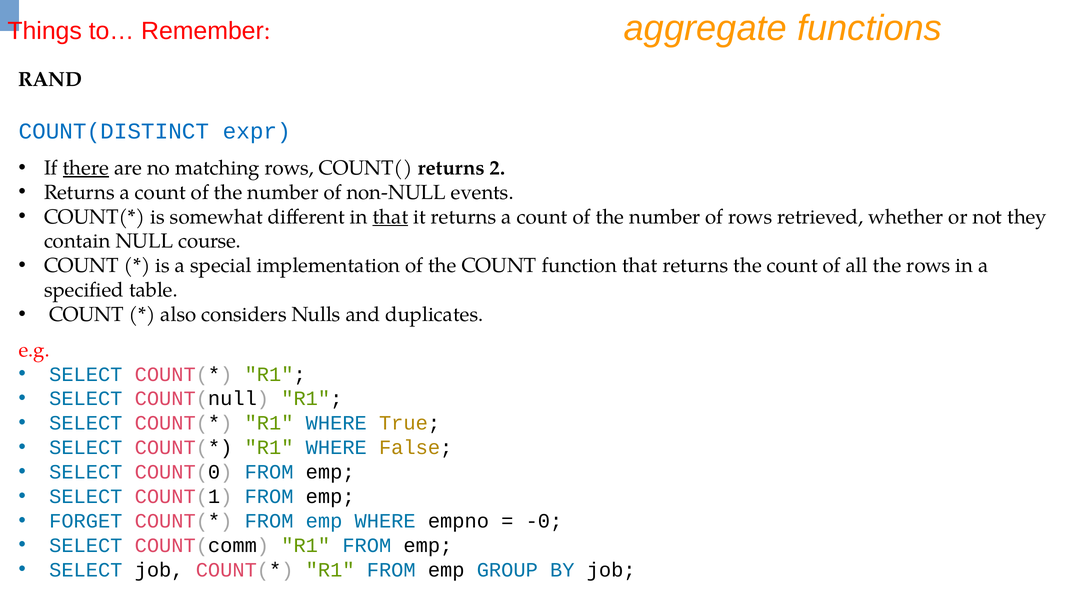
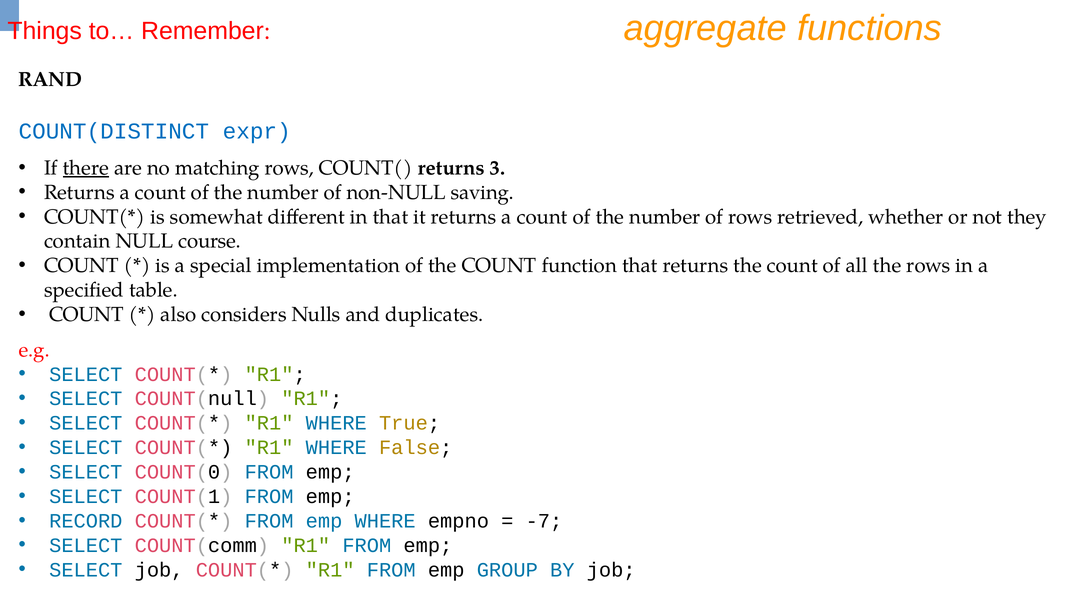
2: 2 -> 3
events: events -> saving
that at (390, 217) underline: present -> none
FORGET: FORGET -> RECORD
-0: -0 -> -7
